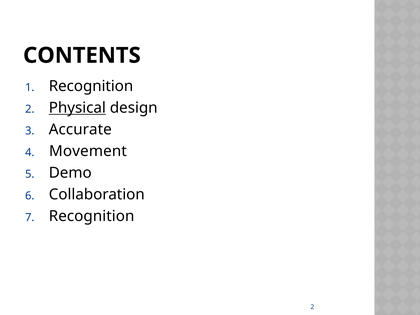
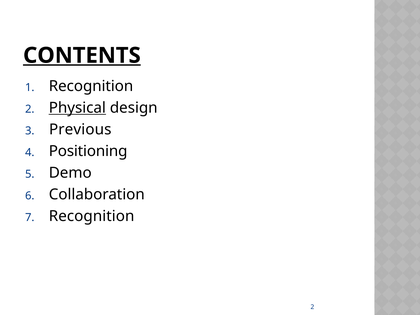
CONTENTS underline: none -> present
Accurate: Accurate -> Previous
Movement: Movement -> Positioning
